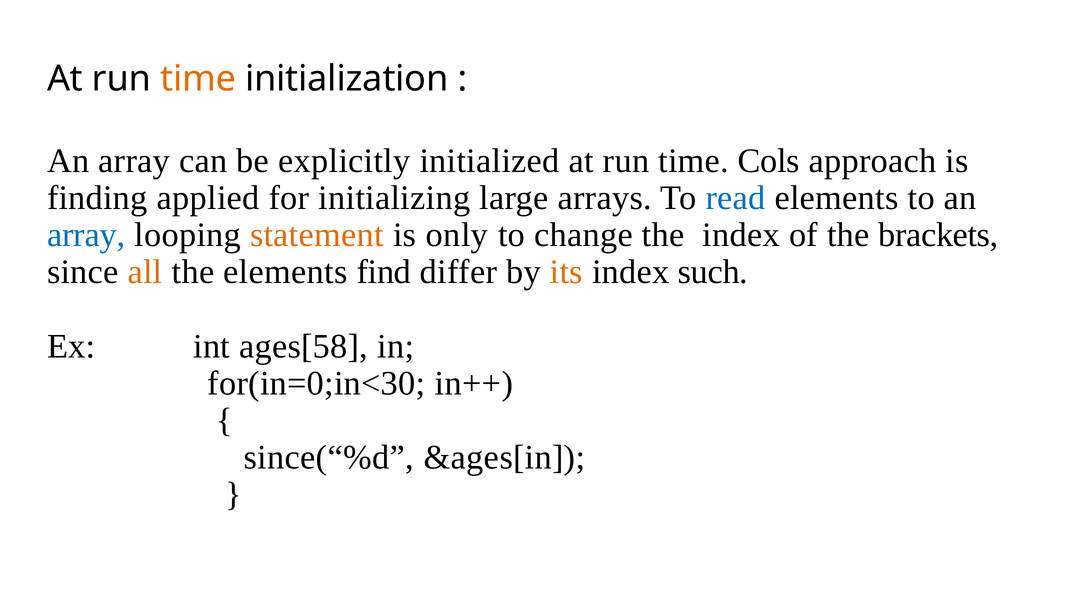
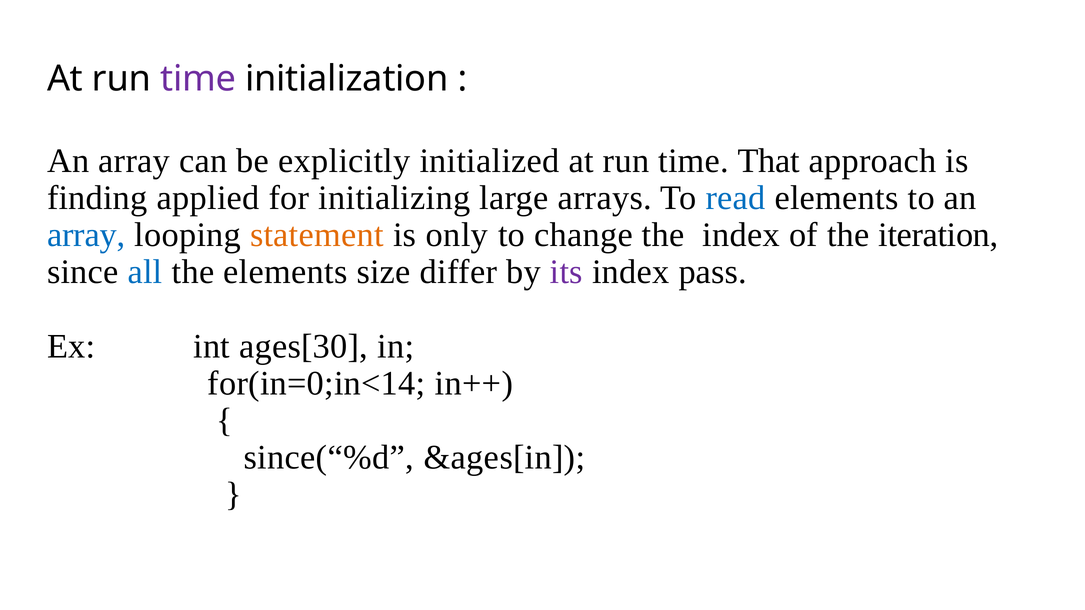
time at (198, 79) colour: orange -> purple
Cols: Cols -> That
brackets: brackets -> iteration
all colour: orange -> blue
find: find -> size
its colour: orange -> purple
such: such -> pass
ages[58: ages[58 -> ages[30
for(in=0;in<30: for(in=0;in<30 -> for(in=0;in<14
